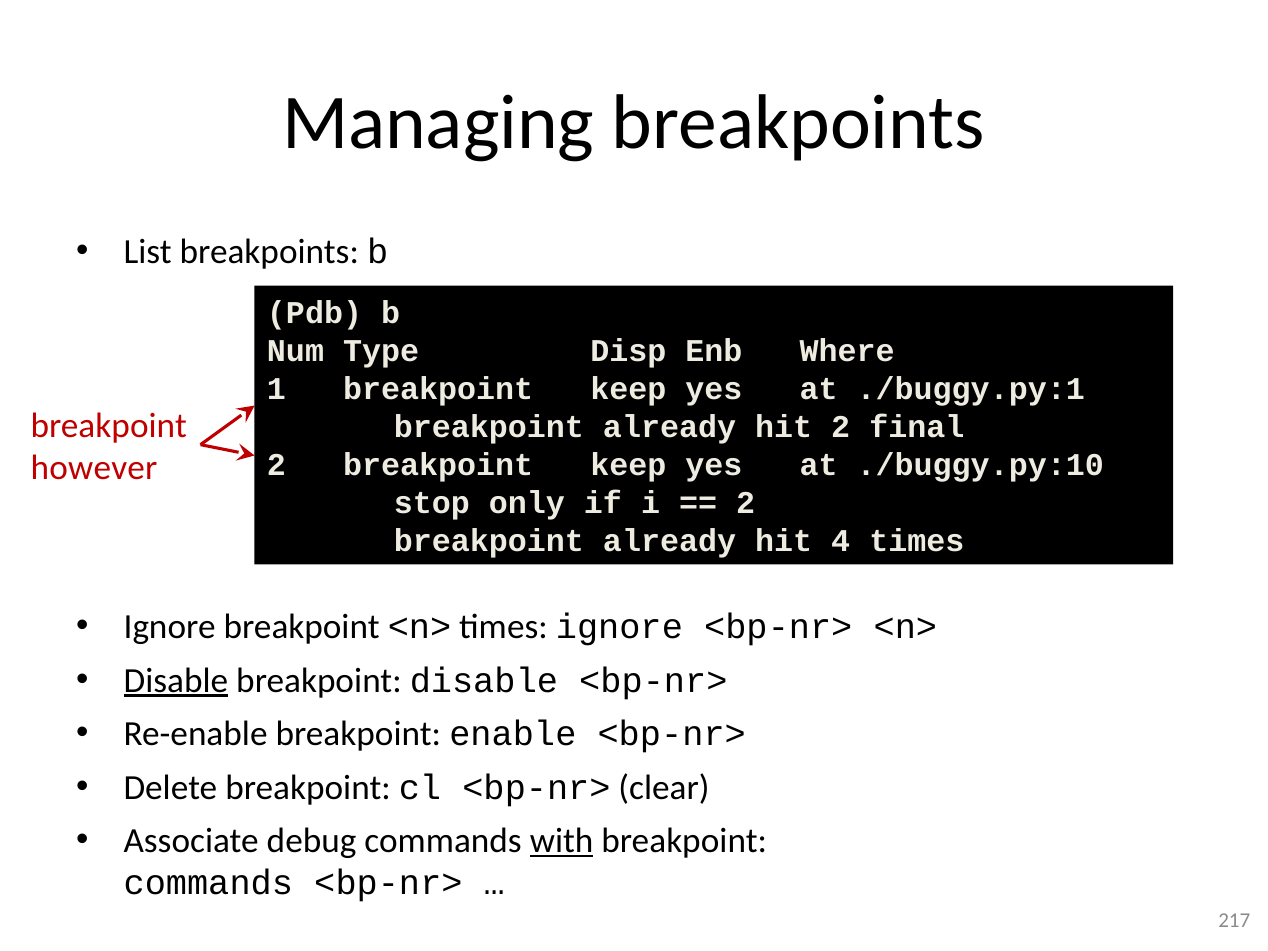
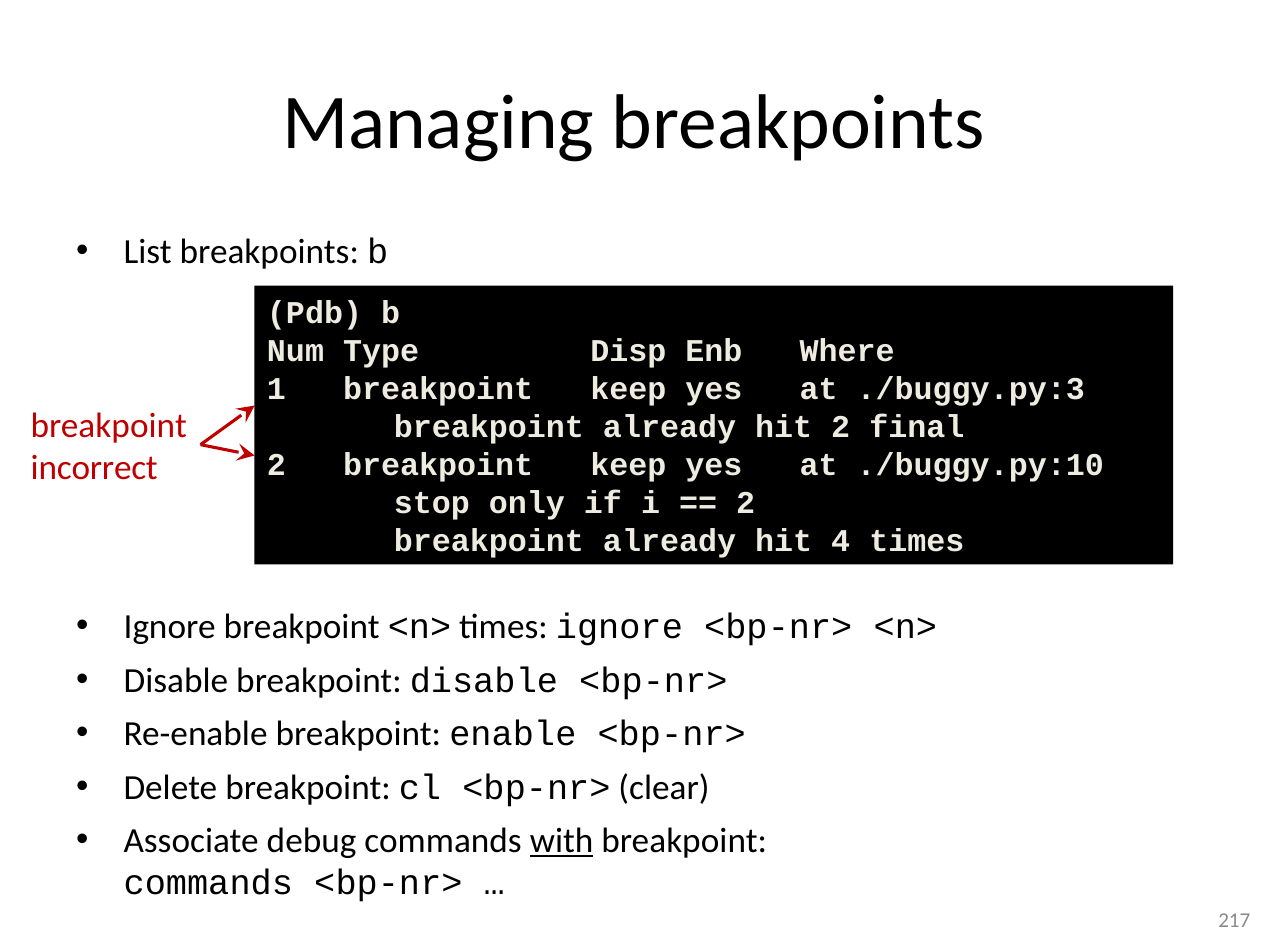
./buggy.py:1: ./buggy.py:1 -> ./buggy.py:3
however: however -> incorrect
Disable at (176, 680) underline: present -> none
